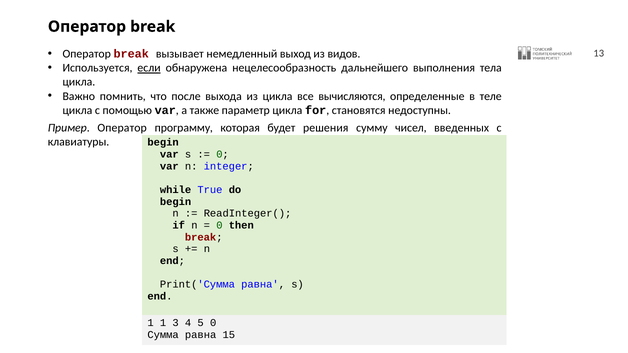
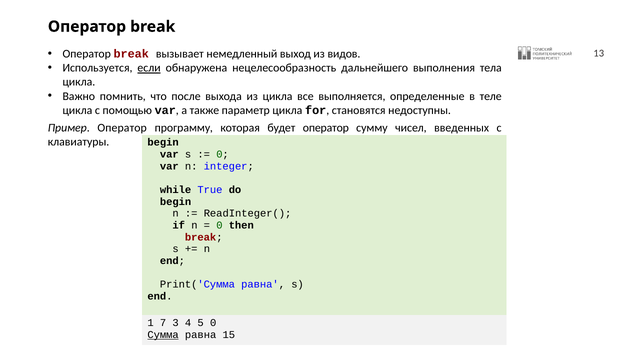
вычисляются: вычисляются -> выполняется
будет решения: решения -> оператор
1 1: 1 -> 7
Сумма underline: none -> present
